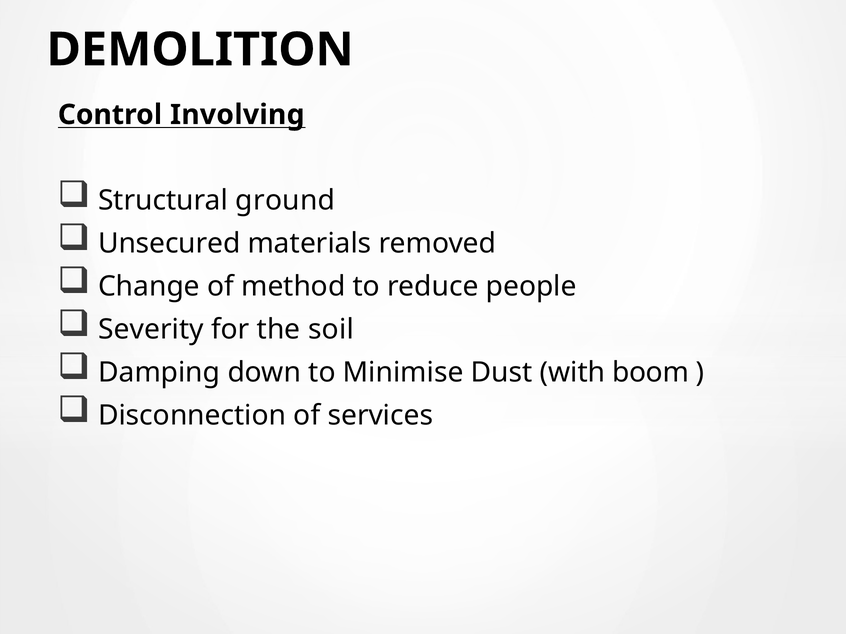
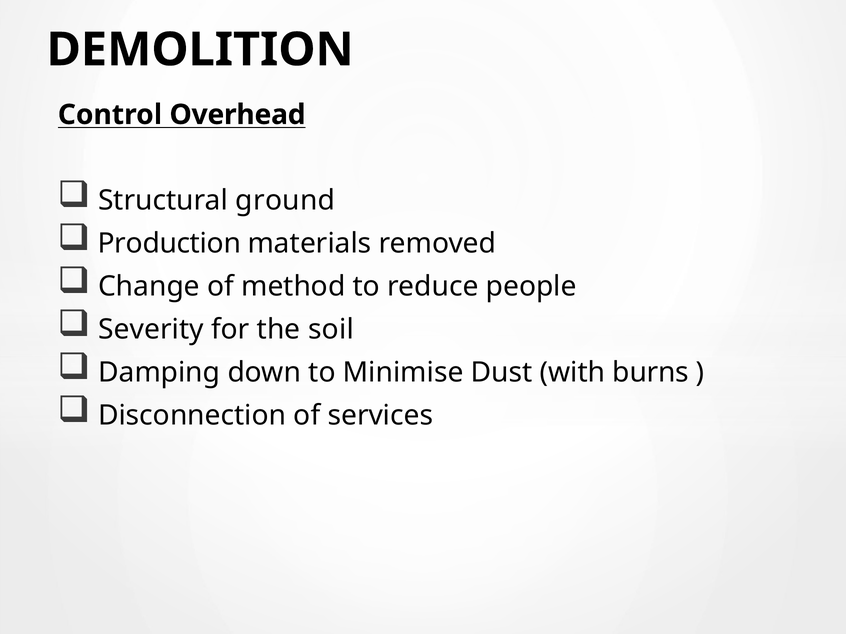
Involving: Involving -> Overhead
Unsecured: Unsecured -> Production
boom: boom -> burns
